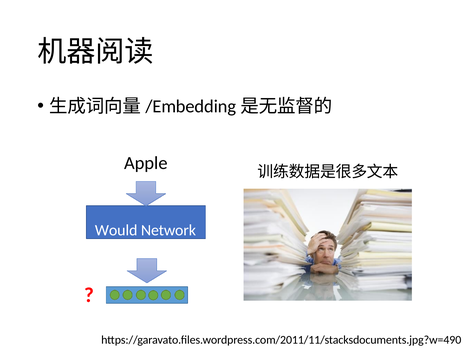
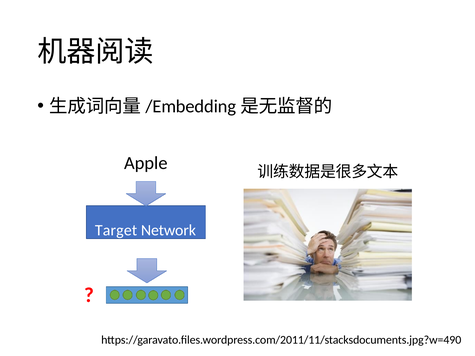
Would: Would -> Target
